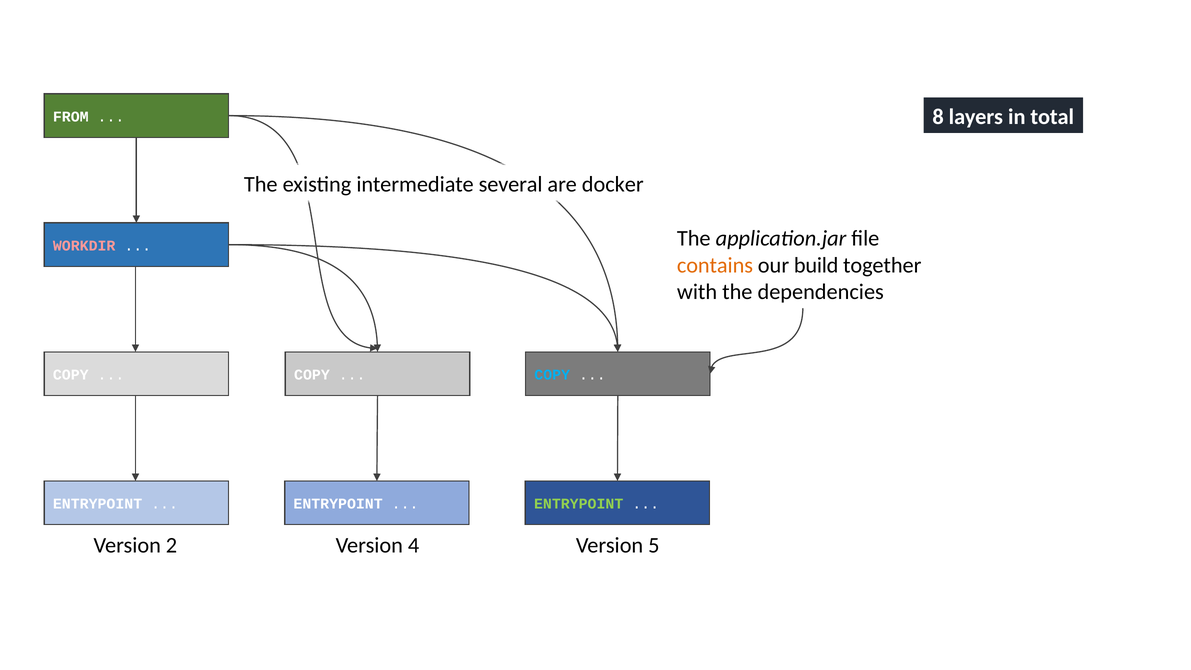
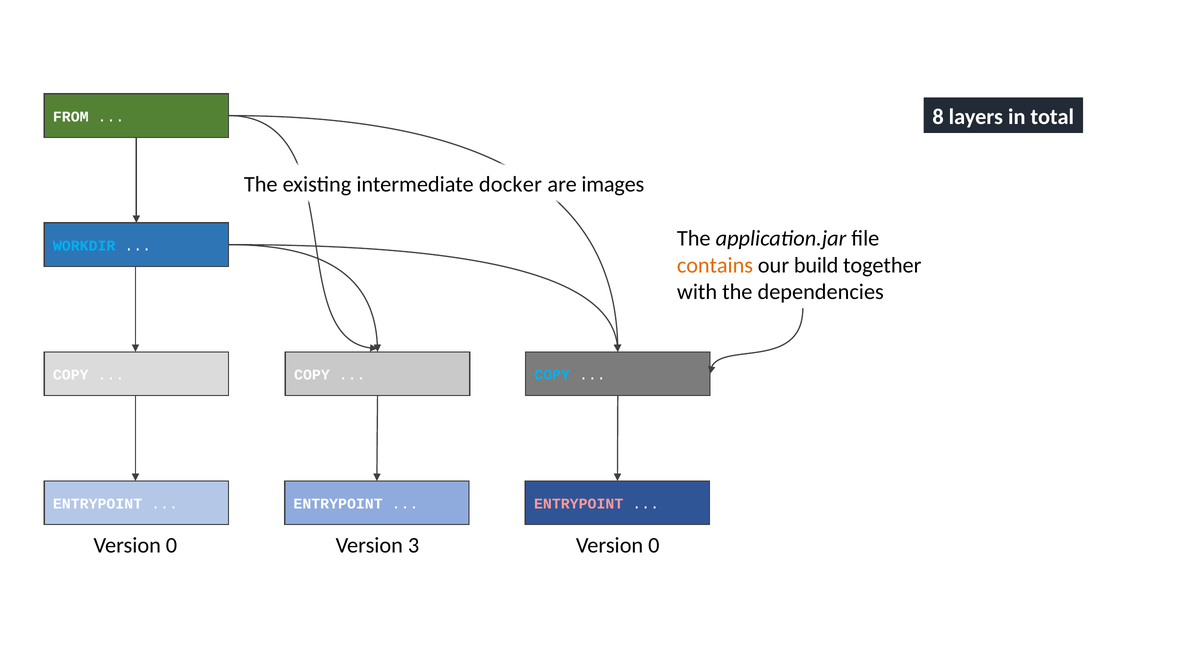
several: several -> docker
docker: docker -> images
WORKDIR colour: pink -> light blue
ENTRYPOINT at (579, 504) colour: light green -> pink
2 at (171, 545): 2 -> 0
4: 4 -> 3
5 at (654, 545): 5 -> 0
